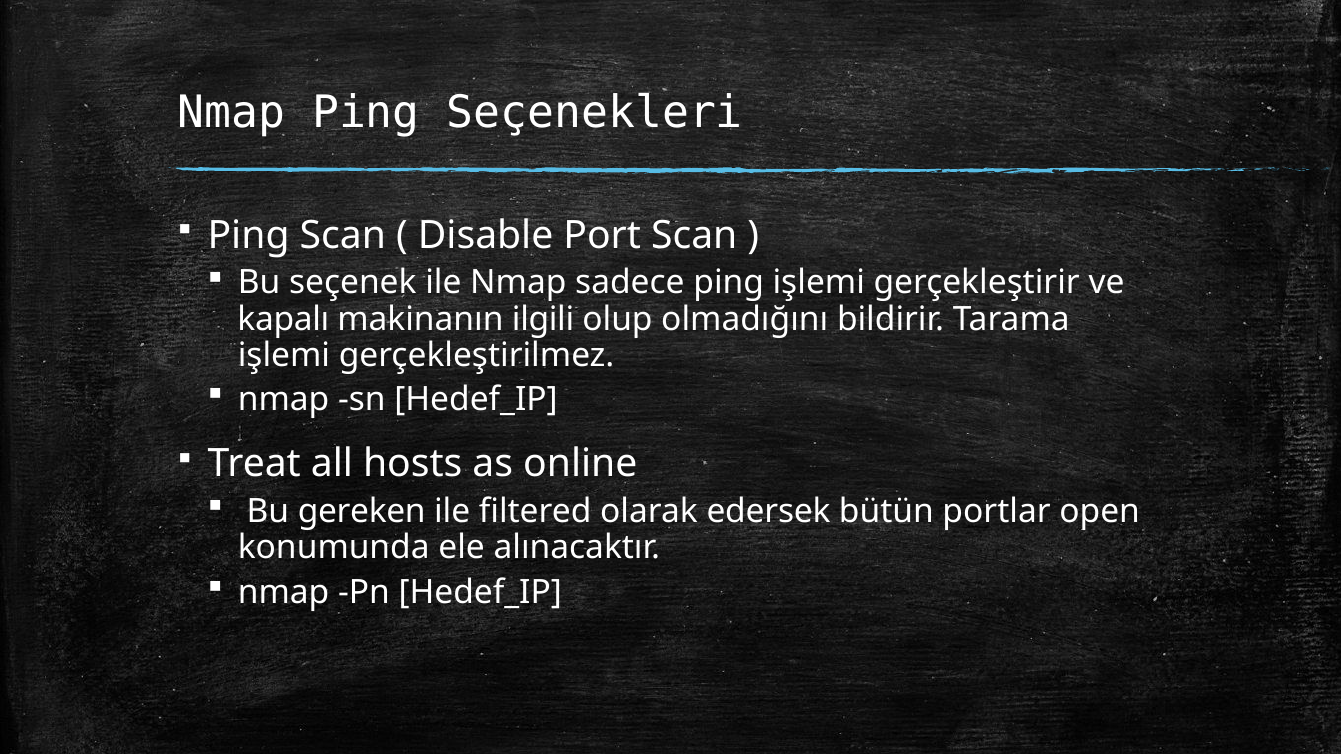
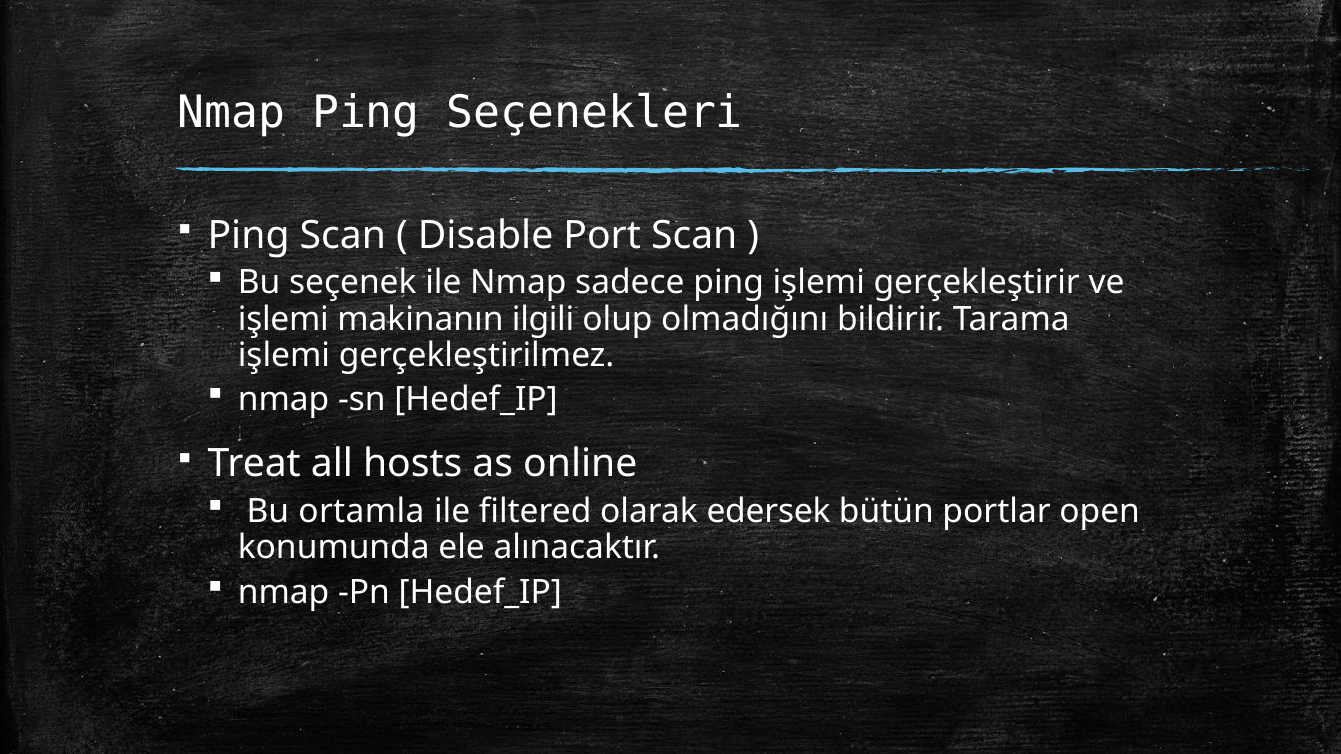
kapalı at (283, 319): kapalı -> işlemi
gereken: gereken -> ortamla
